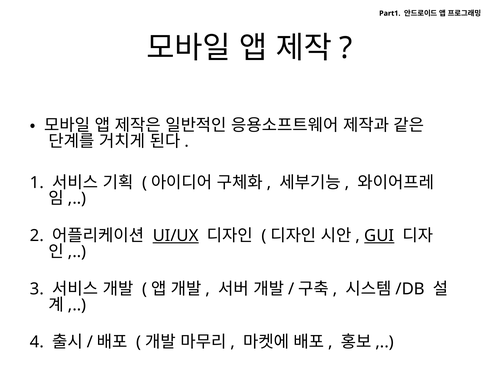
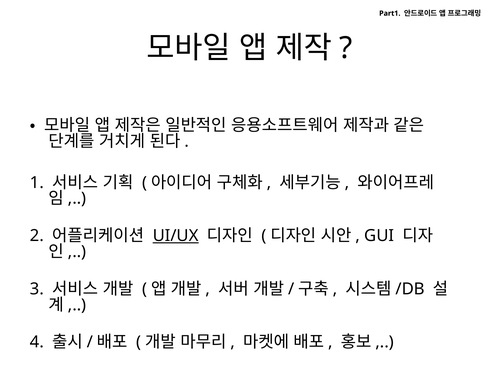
GUI underline: present -> none
